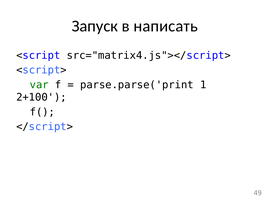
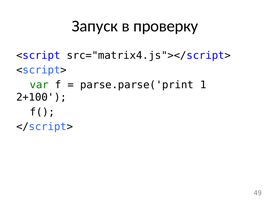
написать: написать -> проверку
